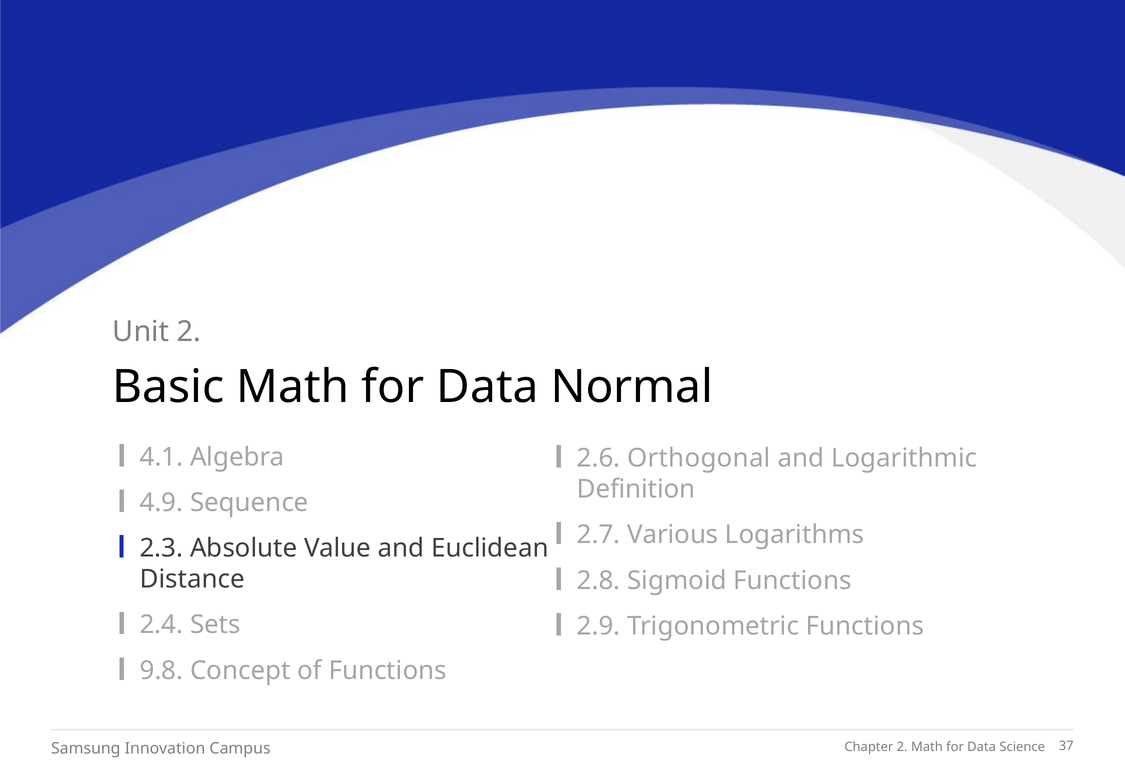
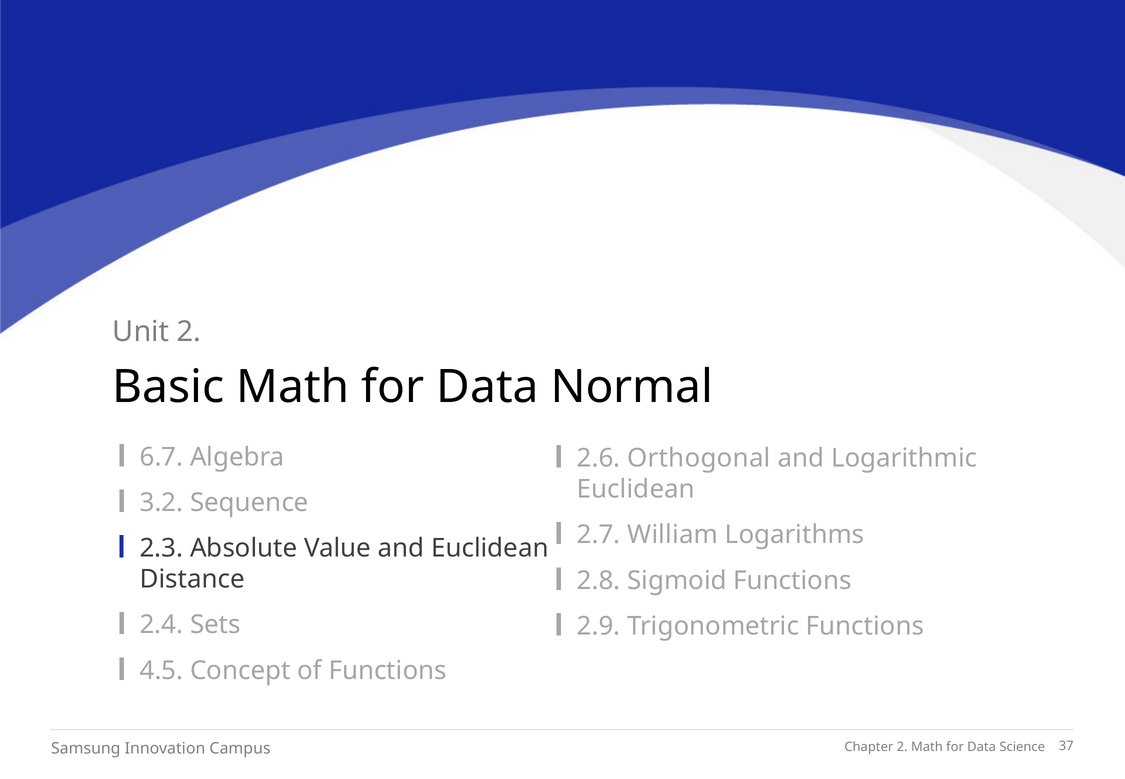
4.1: 4.1 -> 6.7
Definition at (636, 489): Definition -> Euclidean
4.9: 4.9 -> 3.2
Various: Various -> William
9.8: 9.8 -> 4.5
